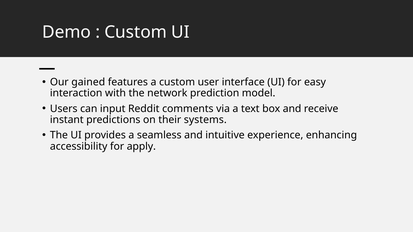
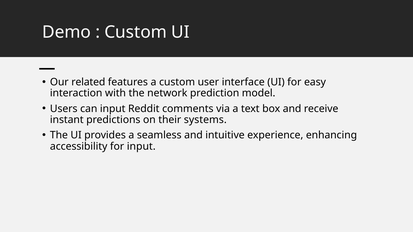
gained: gained -> related
for apply: apply -> input
